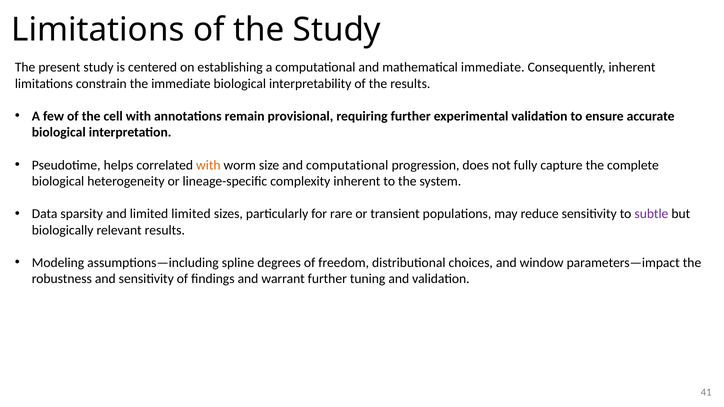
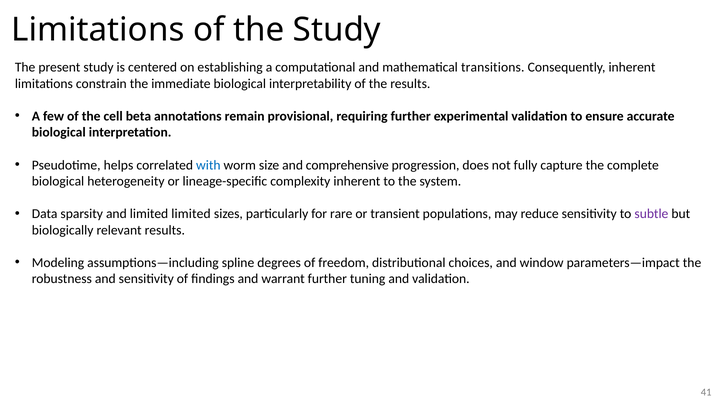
mathematical immediate: immediate -> transitions
cell with: with -> beta
with at (208, 165) colour: orange -> blue
and computational: computational -> comprehensive
